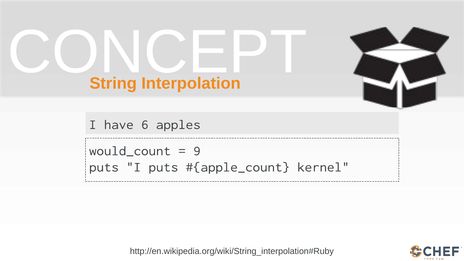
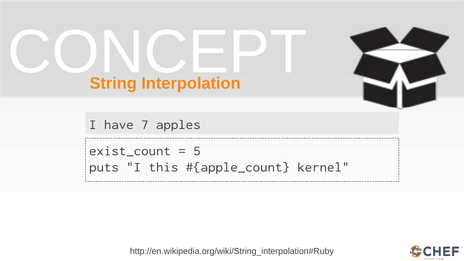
6: 6 -> 7
would_count: would_count -> exist_count
9: 9 -> 5
I puts: puts -> this
